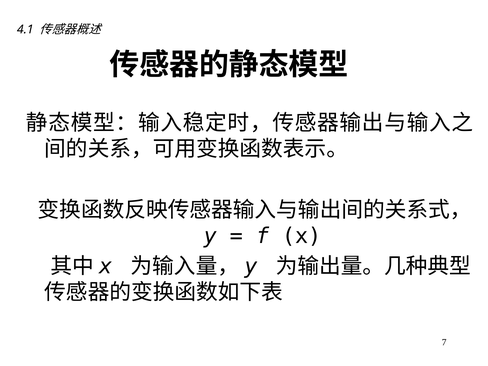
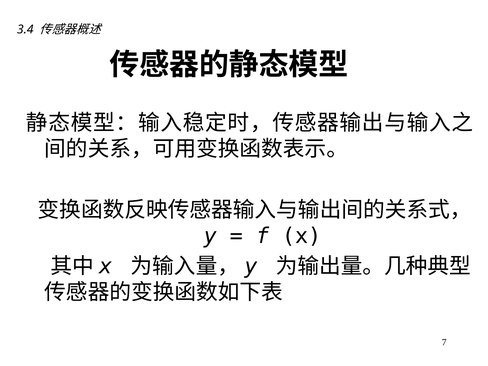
4.1: 4.1 -> 3.4
